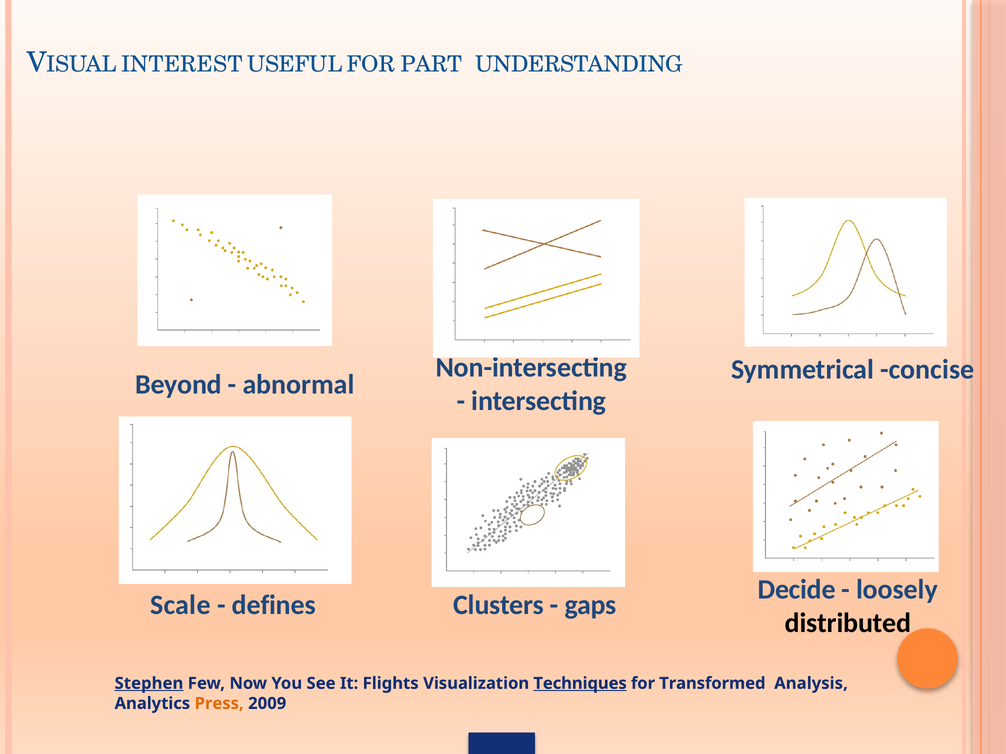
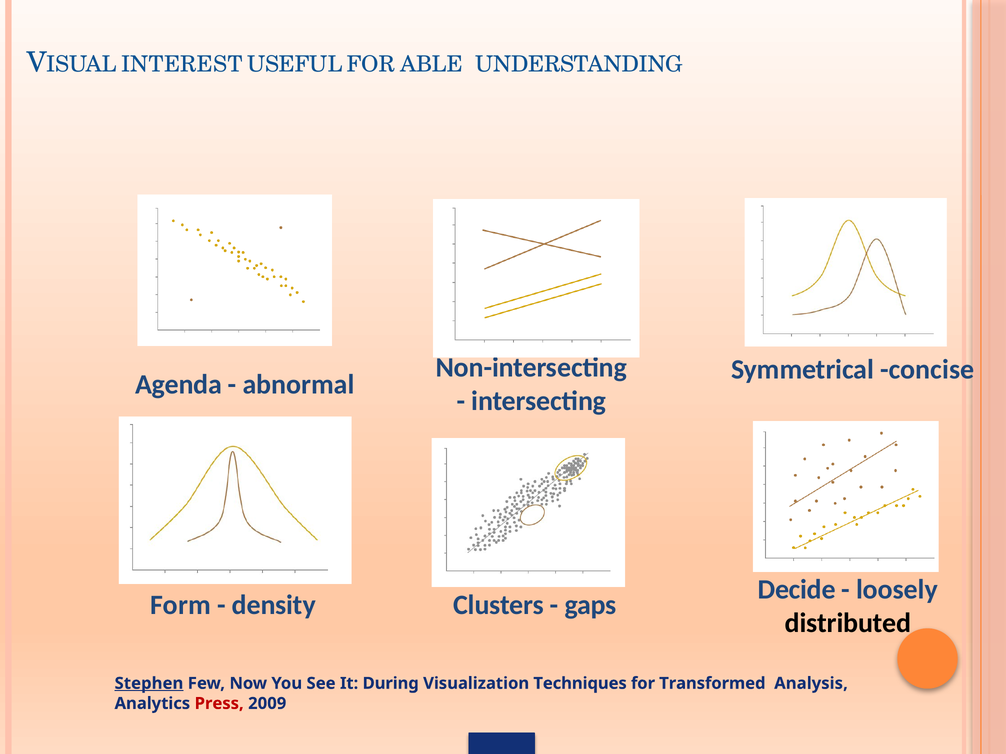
PART: PART -> ABLE
Beyond: Beyond -> Agenda
Scale: Scale -> Form
defines: defines -> density
Flights: Flights -> During
Techniques underline: present -> none
Press colour: orange -> red
